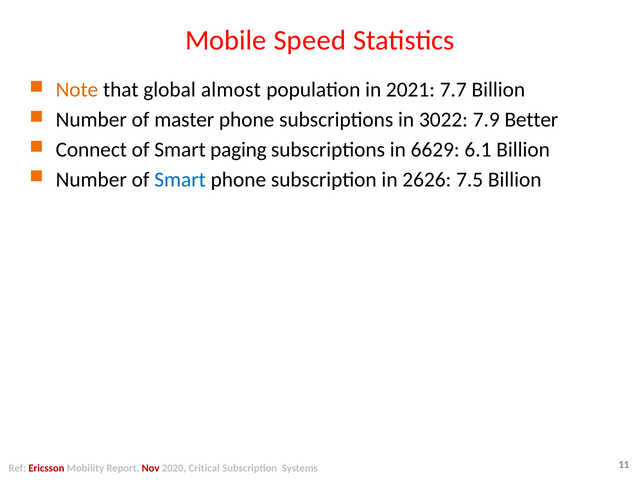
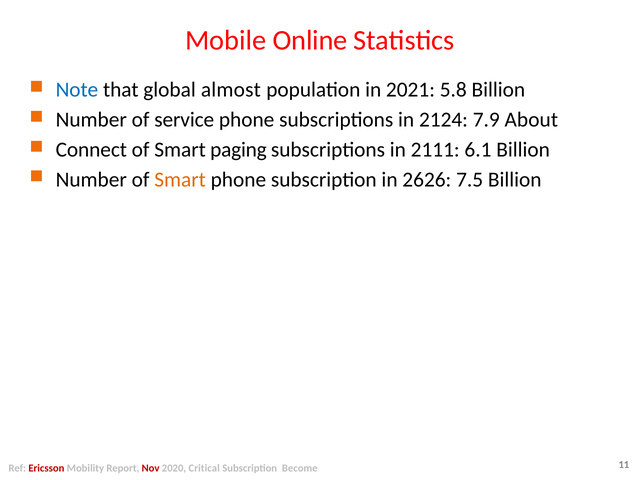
Speed: Speed -> Online
Note colour: orange -> blue
7.7: 7.7 -> 5.8
master: master -> service
3022: 3022 -> 2124
Better: Better -> About
6629: 6629 -> 2111
Smart at (180, 179) colour: blue -> orange
Systems: Systems -> Become
